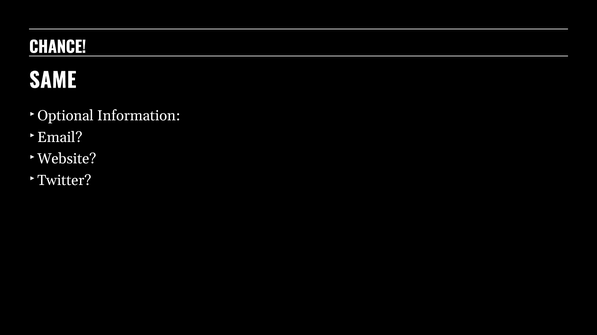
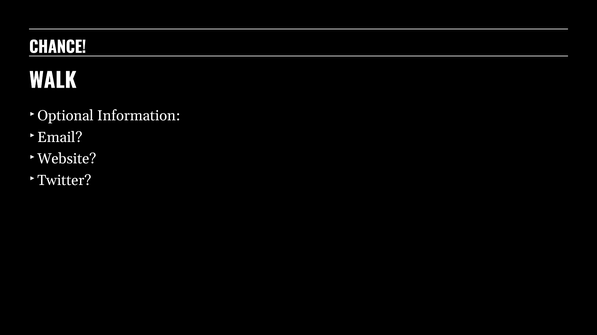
SAME: SAME -> WALK
